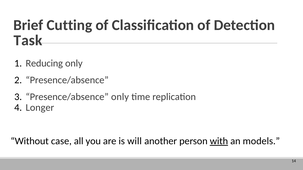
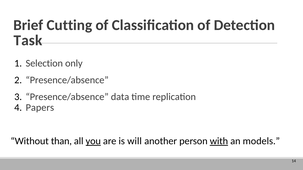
Reducing: Reducing -> Selection
Presence/absence only: only -> data
Longer: Longer -> Papers
case: case -> than
you underline: none -> present
